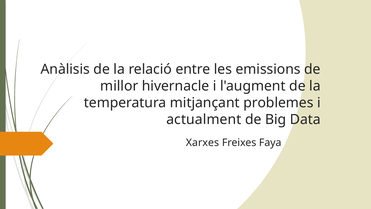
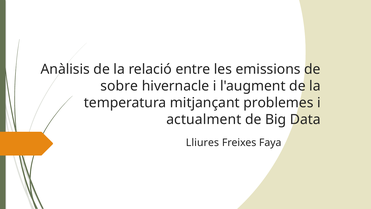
millor: millor -> sobre
Xarxes: Xarxes -> Lliures
